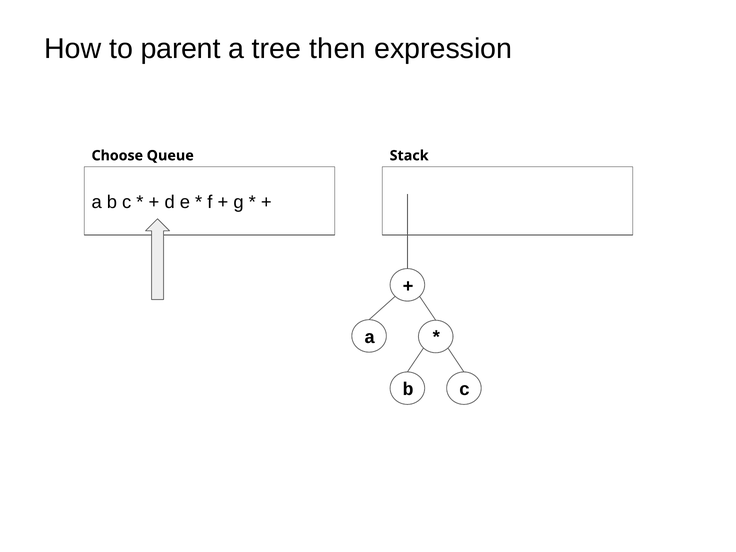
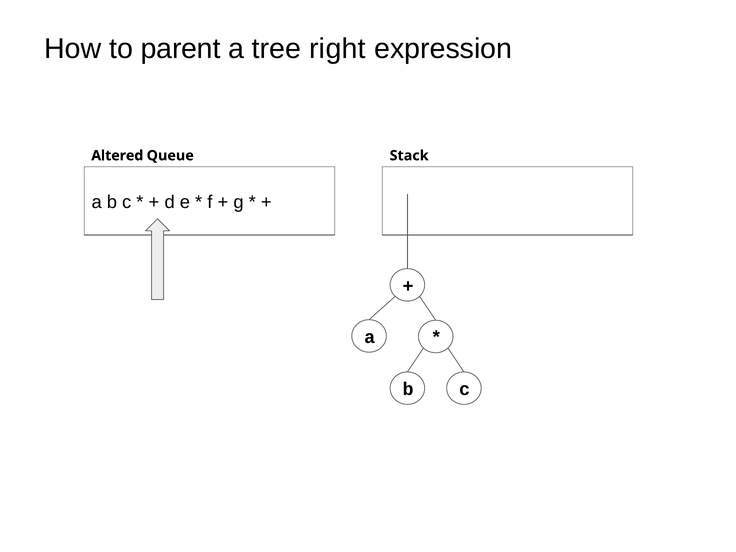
then: then -> right
Choose: Choose -> Altered
